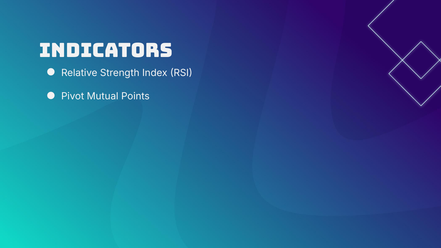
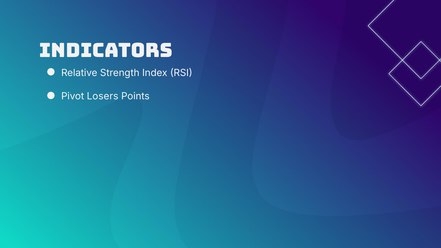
Mutual: Mutual -> Losers
